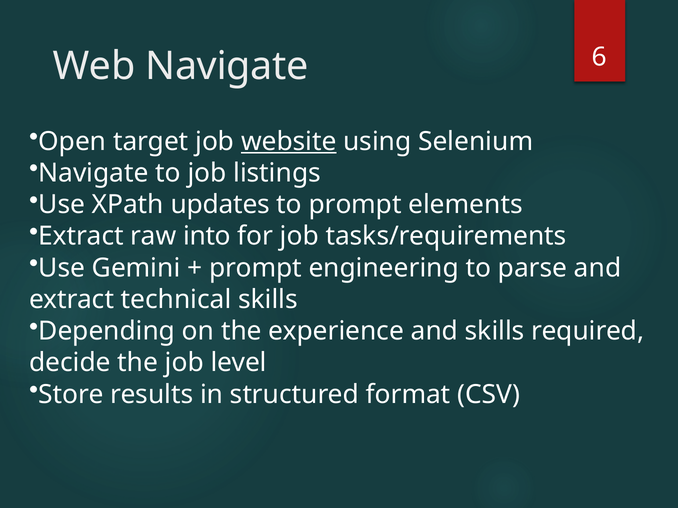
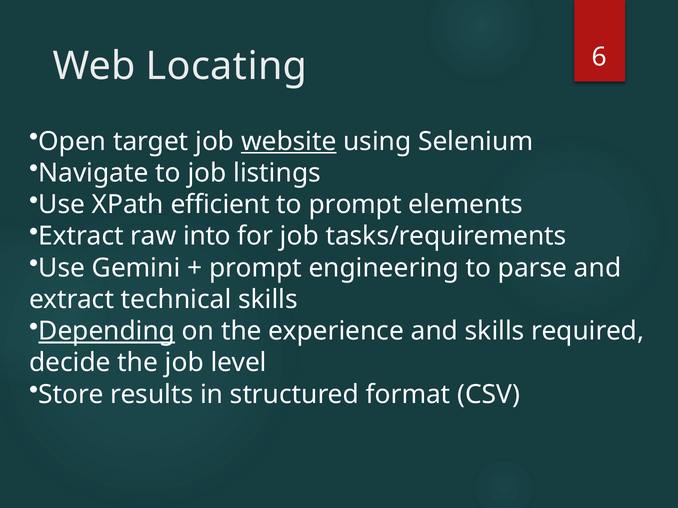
Web Navigate: Navigate -> Locating
updates: updates -> efficient
Depending underline: none -> present
